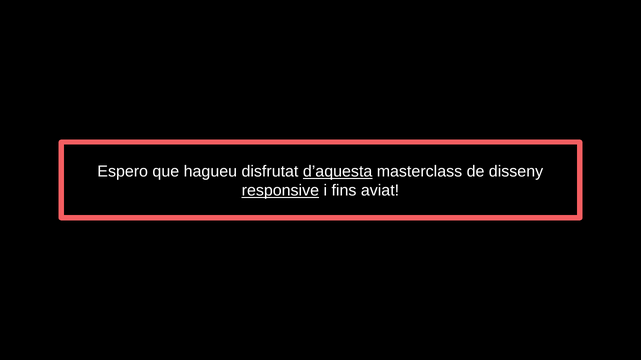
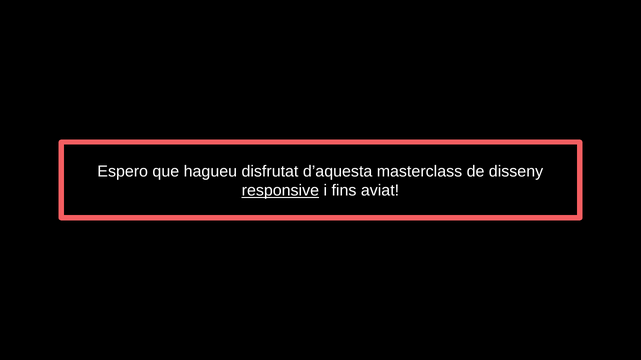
d’aquesta underline: present -> none
